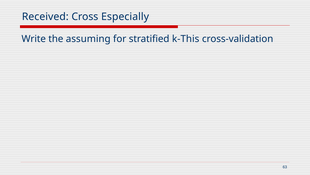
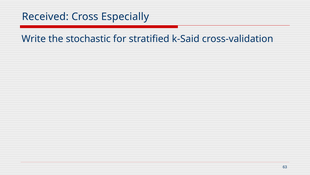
assuming: assuming -> stochastic
k-This: k-This -> k-Said
